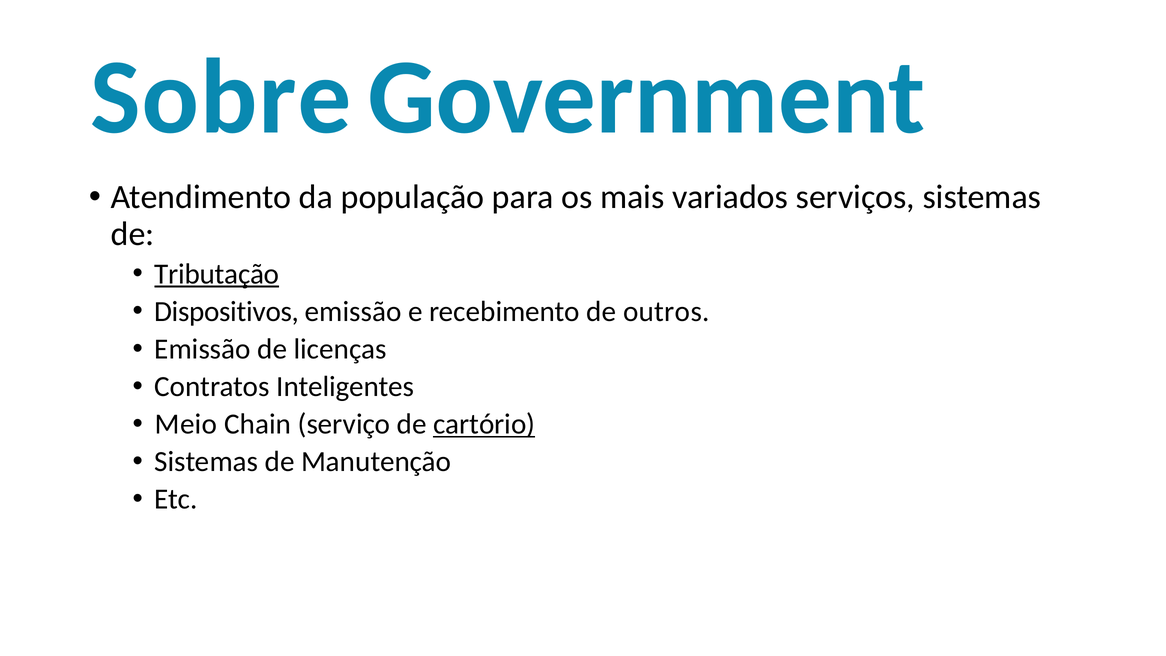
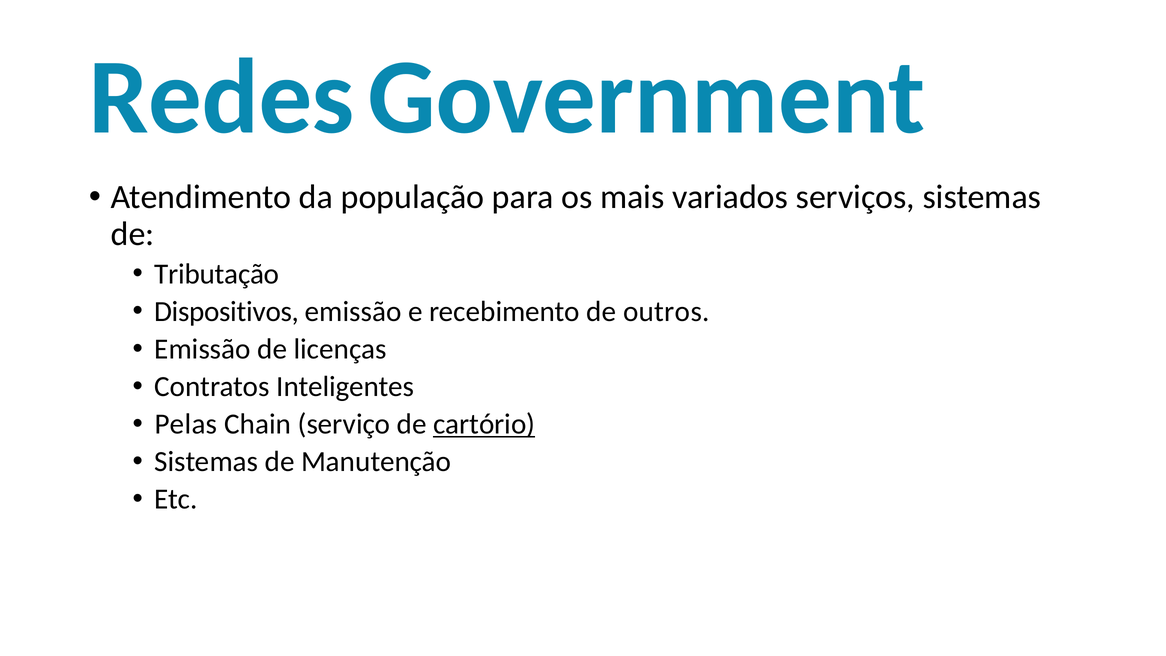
Sobre: Sobre -> Redes
Tributação underline: present -> none
Meio: Meio -> Pelas
